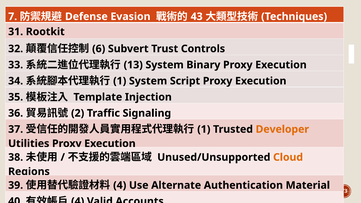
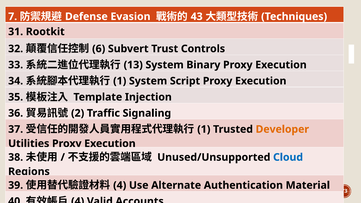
Cloud colour: orange -> blue
